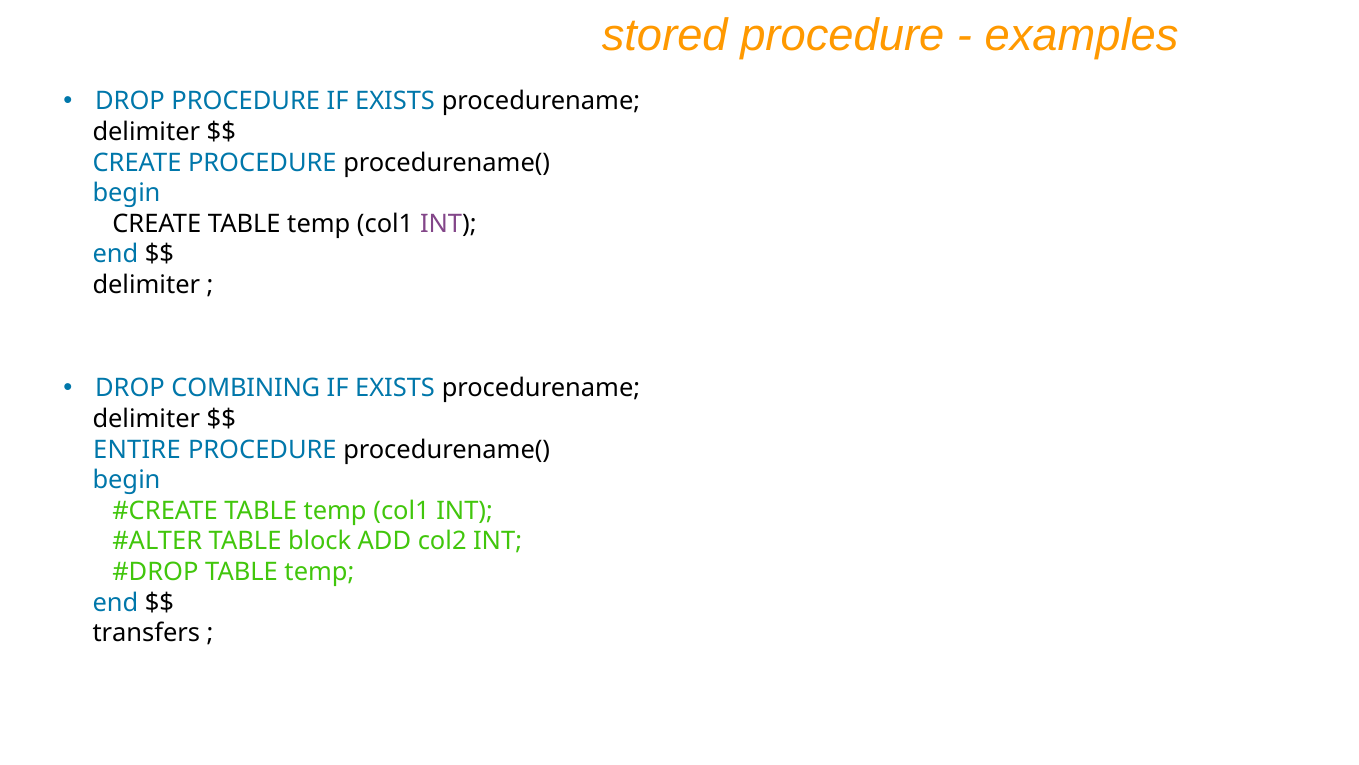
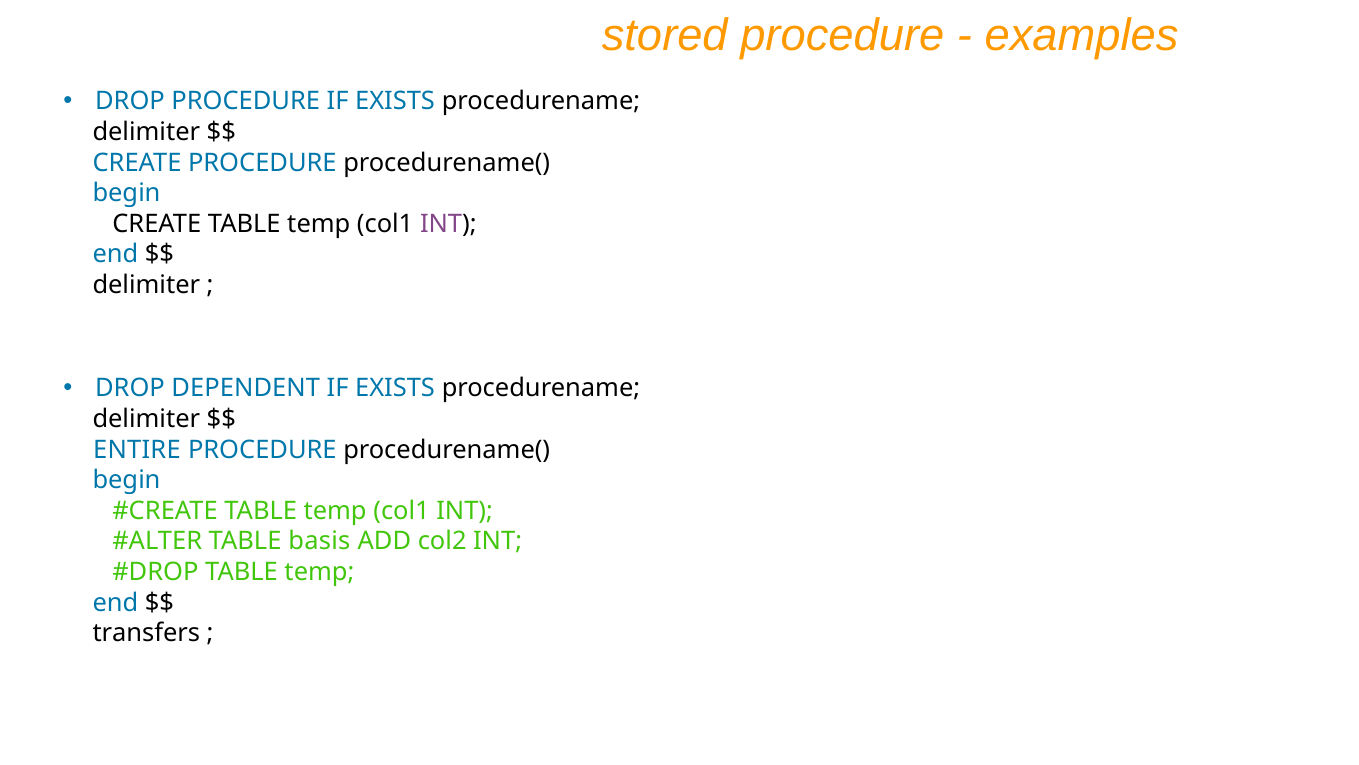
COMBINING: COMBINING -> DEPENDENT
block: block -> basis
